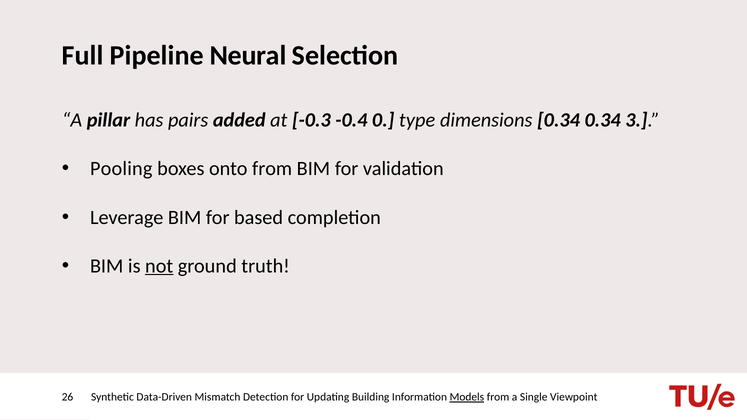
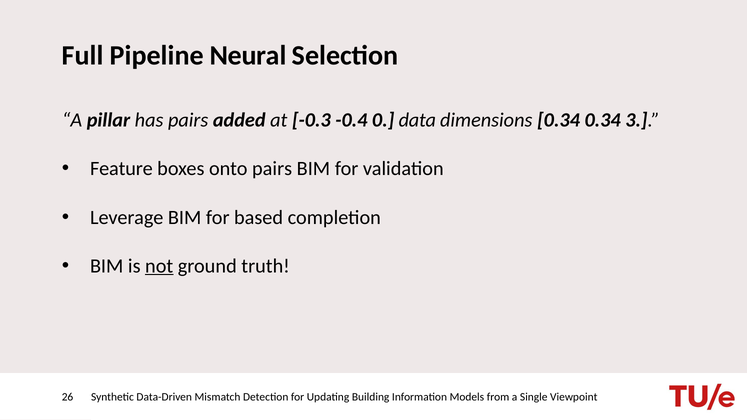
type: type -> data
Pooling: Pooling -> Feature
onto from: from -> pairs
Models underline: present -> none
